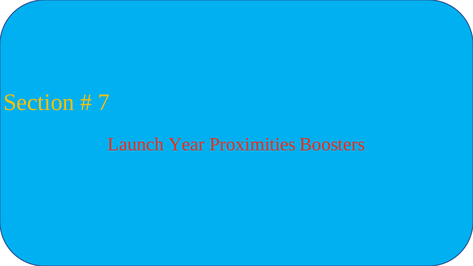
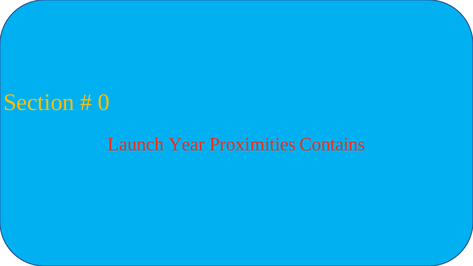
7: 7 -> 0
Boosters: Boosters -> Contains
